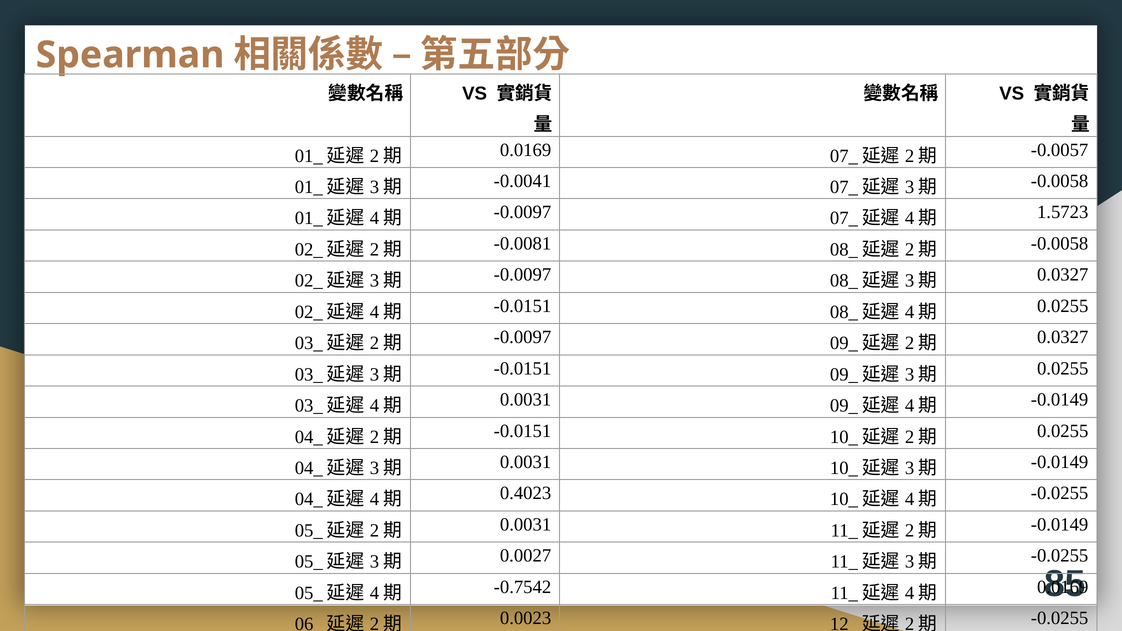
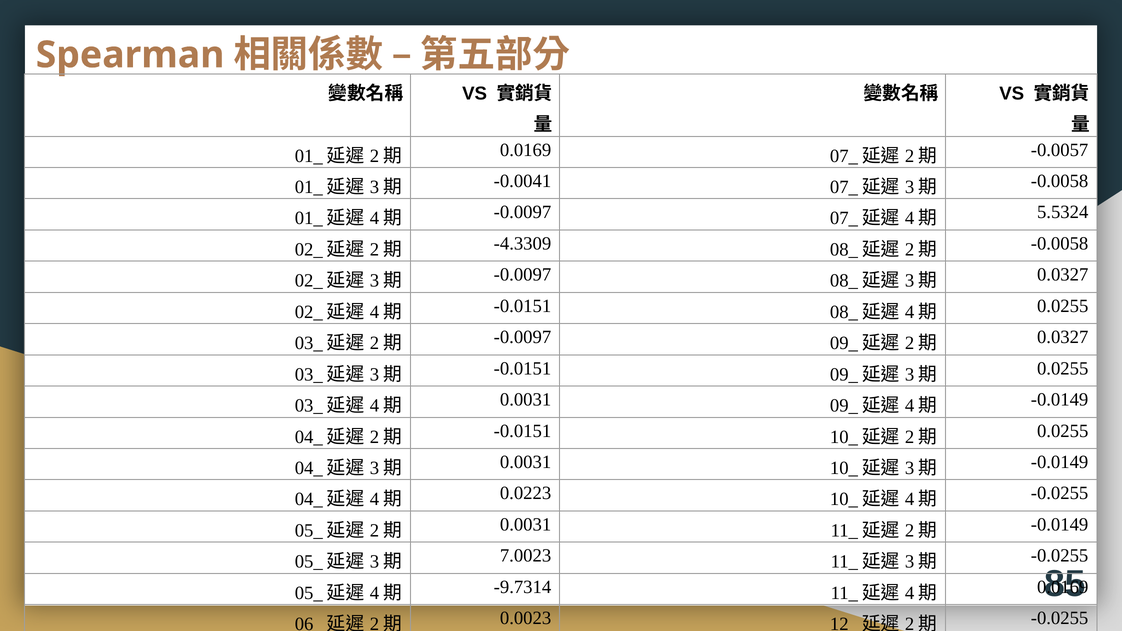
1.5723: 1.5723 -> 5.5324
-0.0081: -0.0081 -> -4.3309
0.4023: 0.4023 -> 0.0223
0.0027: 0.0027 -> 7.0023
-0.7542: -0.7542 -> -9.7314
